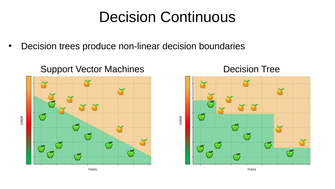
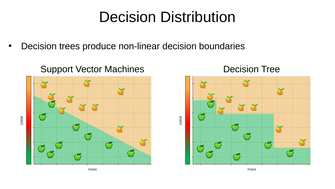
Continuous: Continuous -> Distribution
